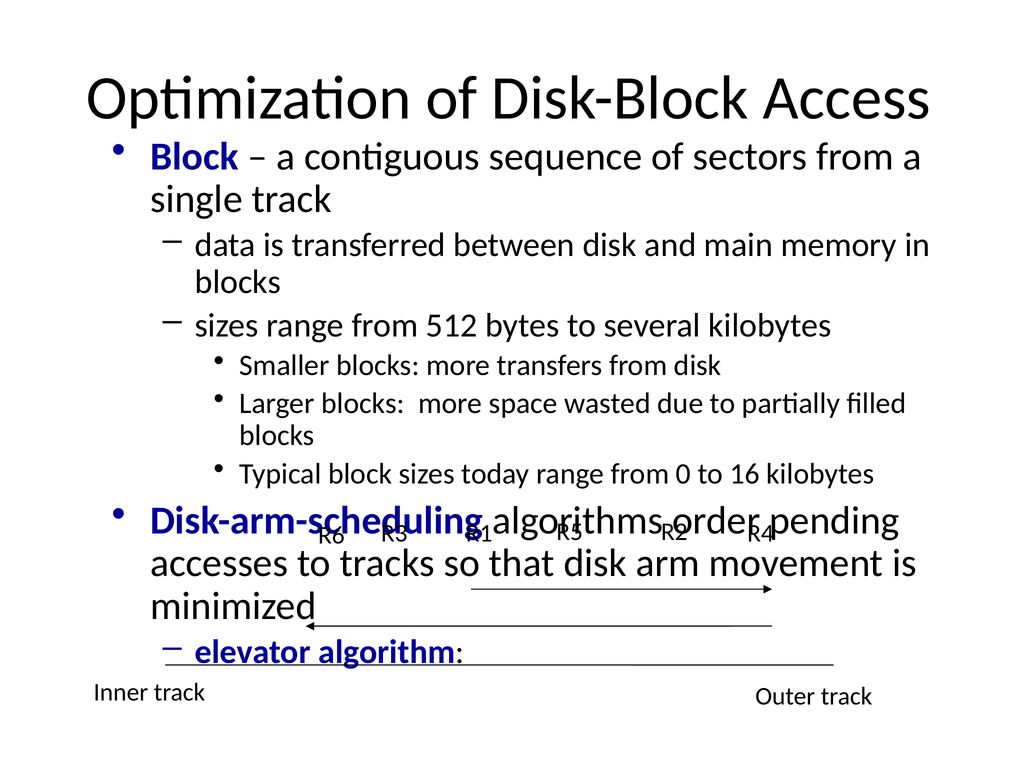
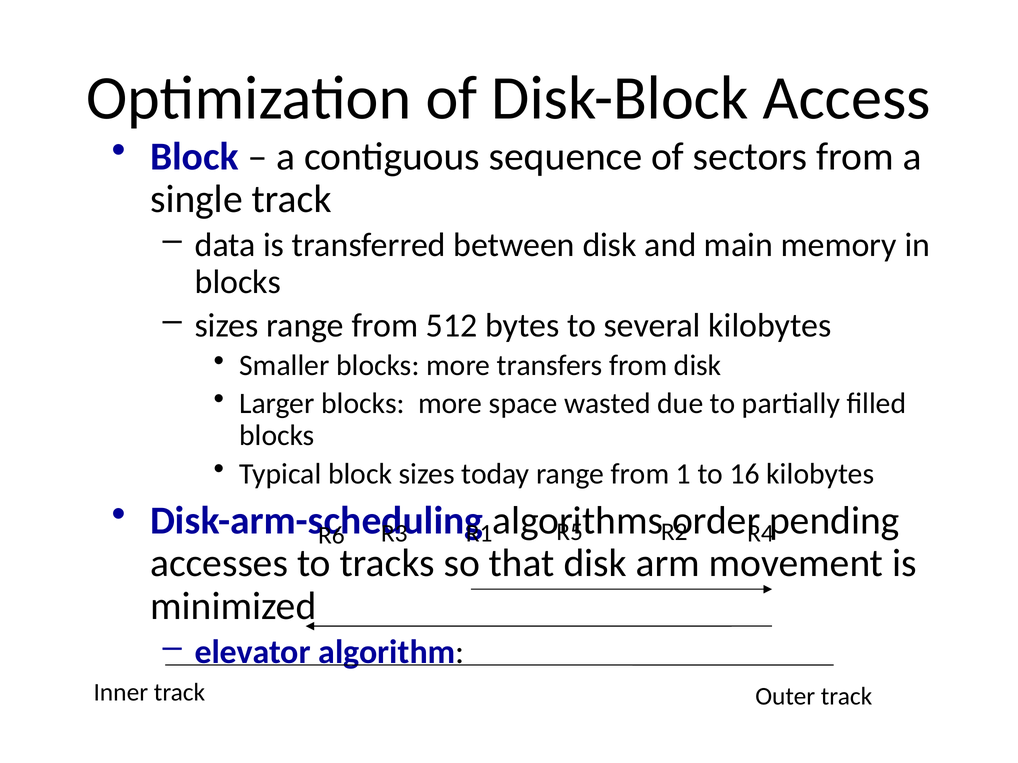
0: 0 -> 1
